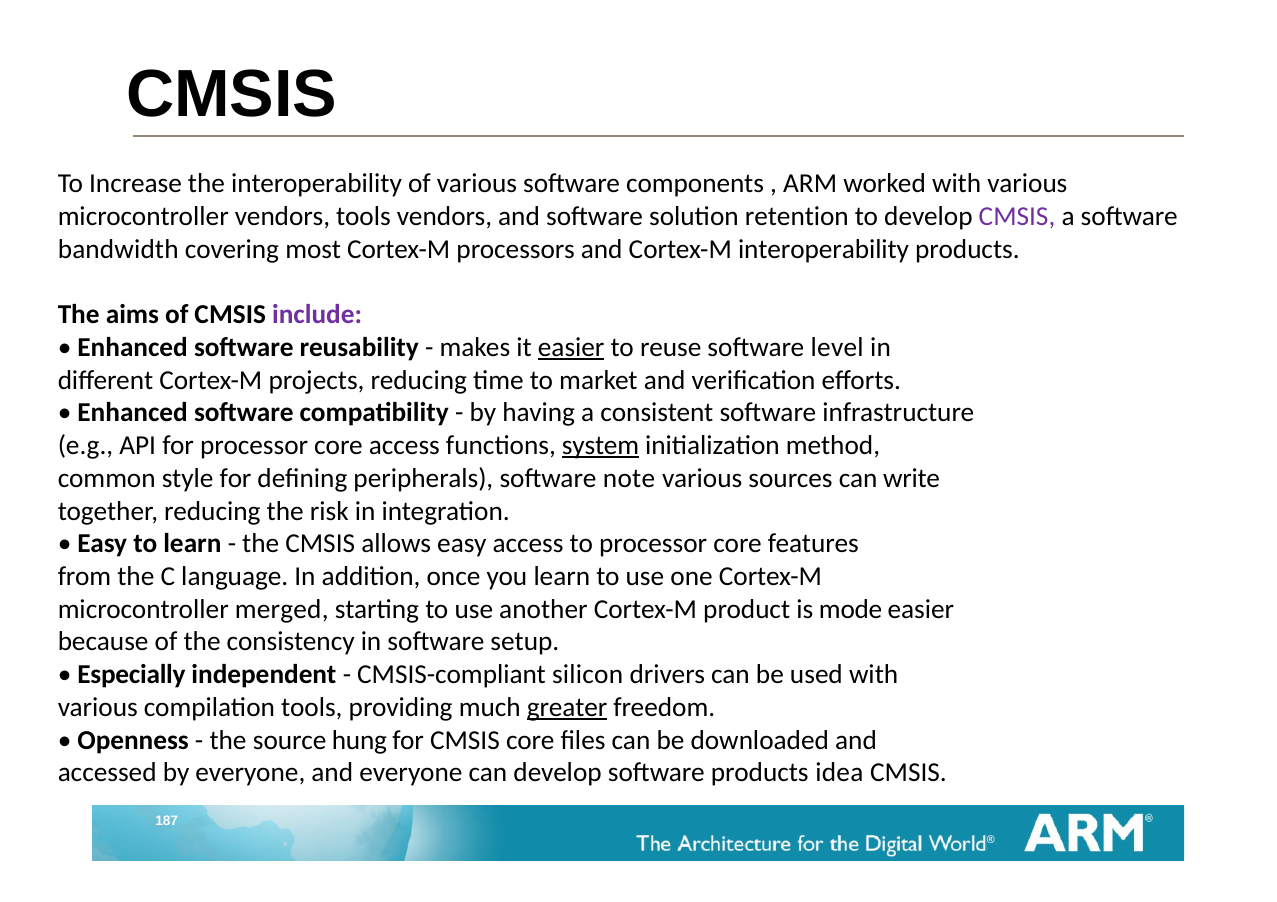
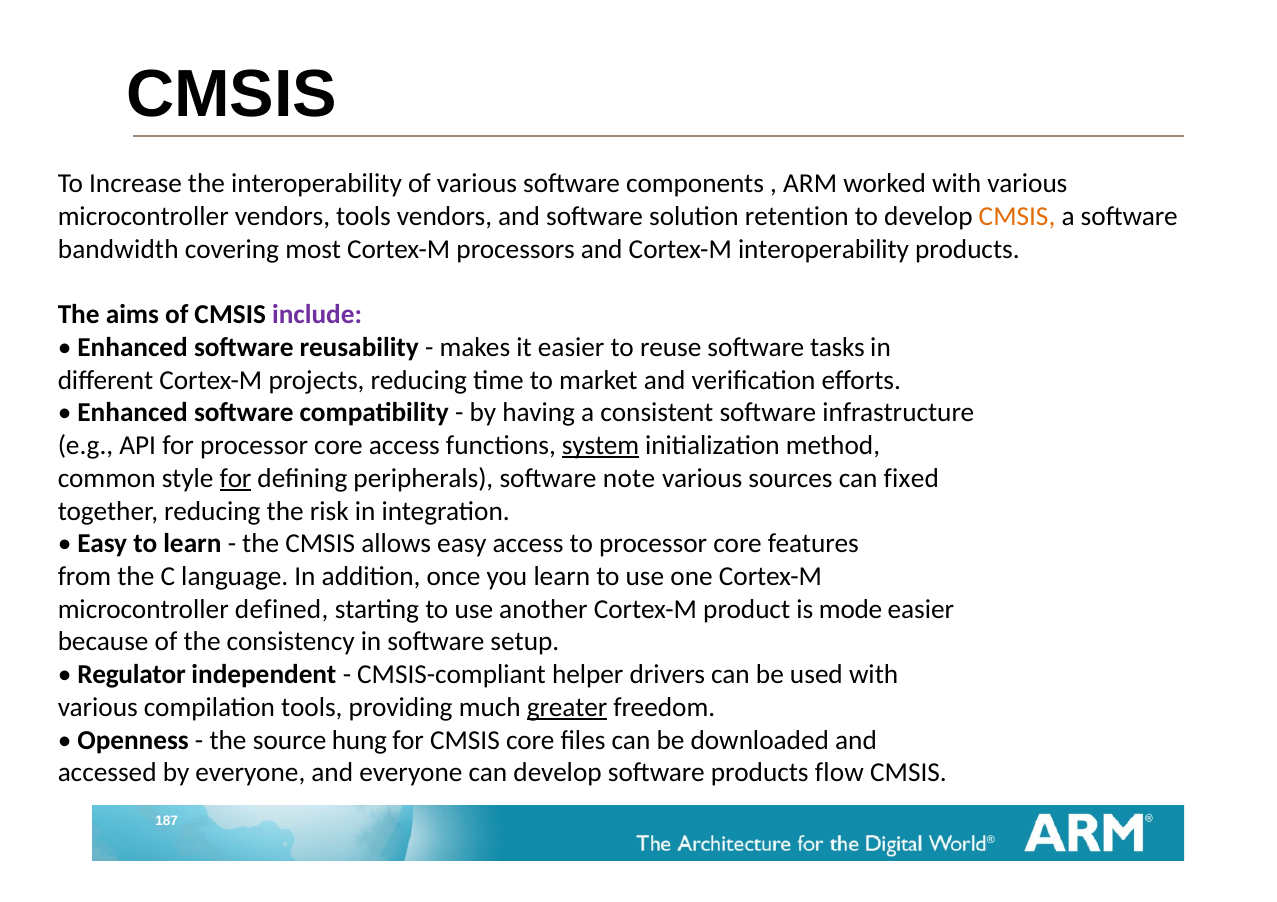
CMSIS at (1017, 216) colour: purple -> orange
easier at (571, 347) underline: present -> none
level: level -> tasks
for at (236, 478) underline: none -> present
write: write -> fixed
merged: merged -> defined
Especially: Especially -> Regulator
silicon: silicon -> helper
idea: idea -> flow
